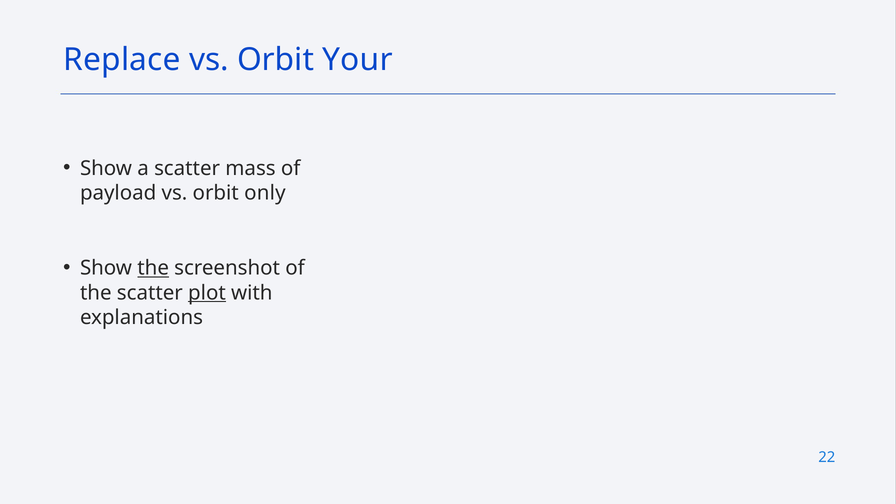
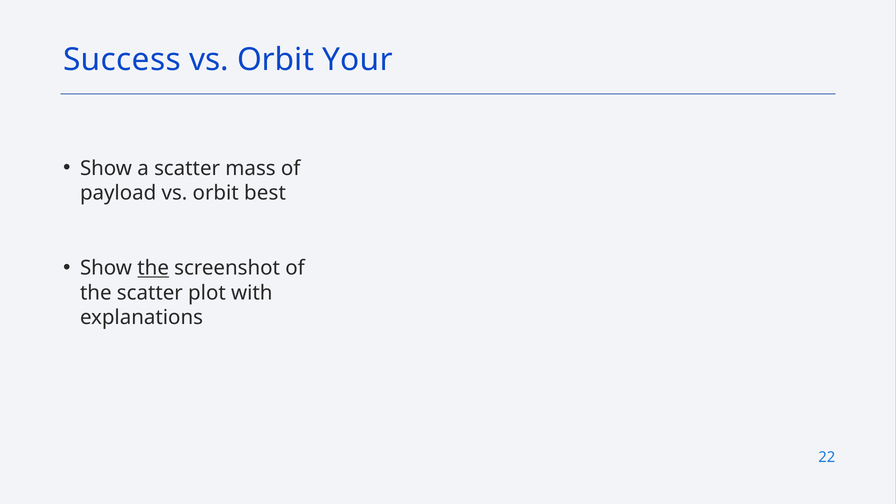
Replace: Replace -> Success
only: only -> best
plot underline: present -> none
